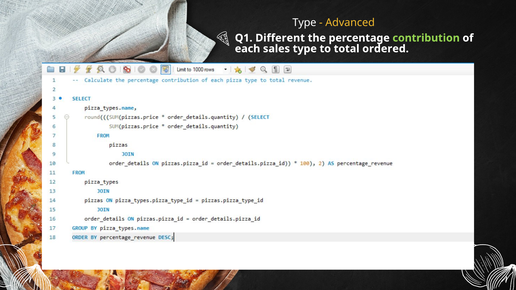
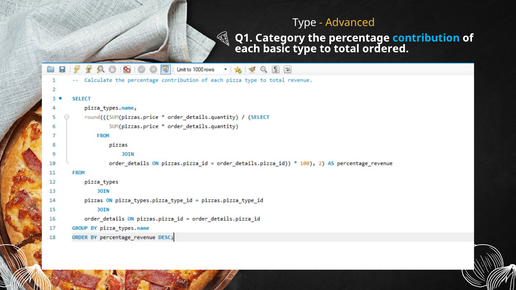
Different: Different -> Category
contribution colour: light green -> light blue
sales: sales -> basic
